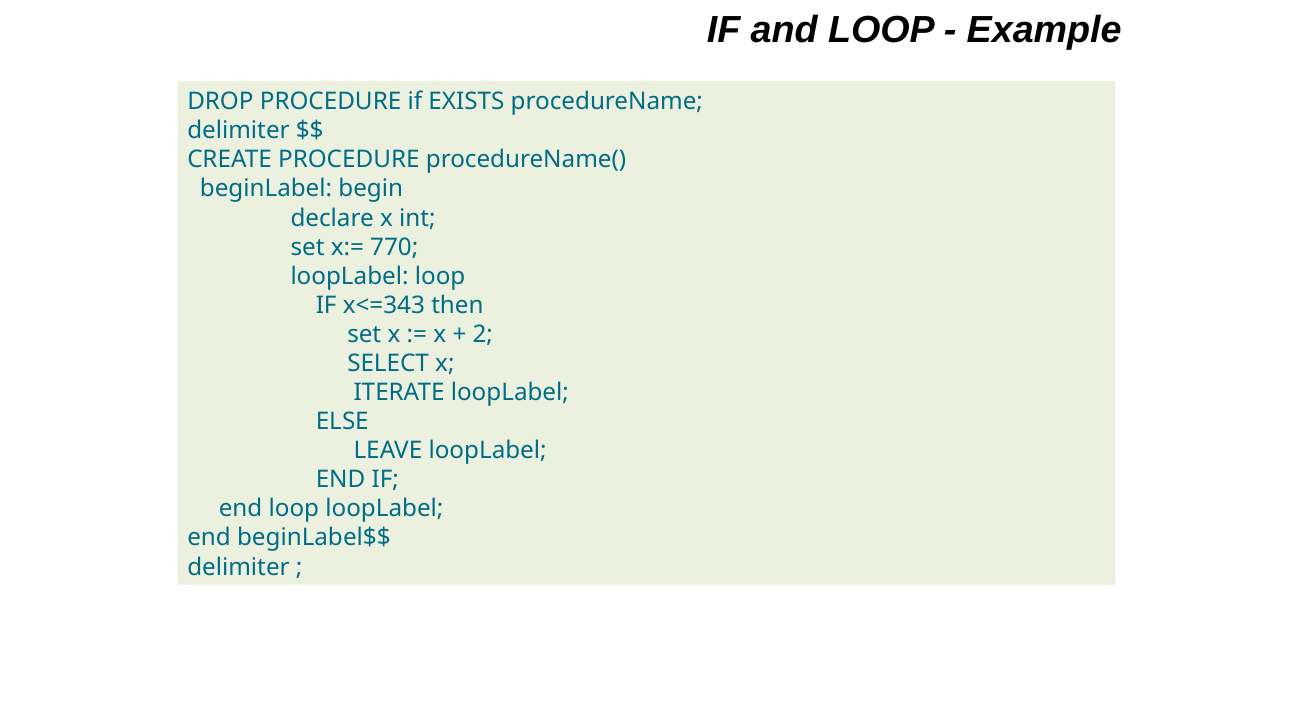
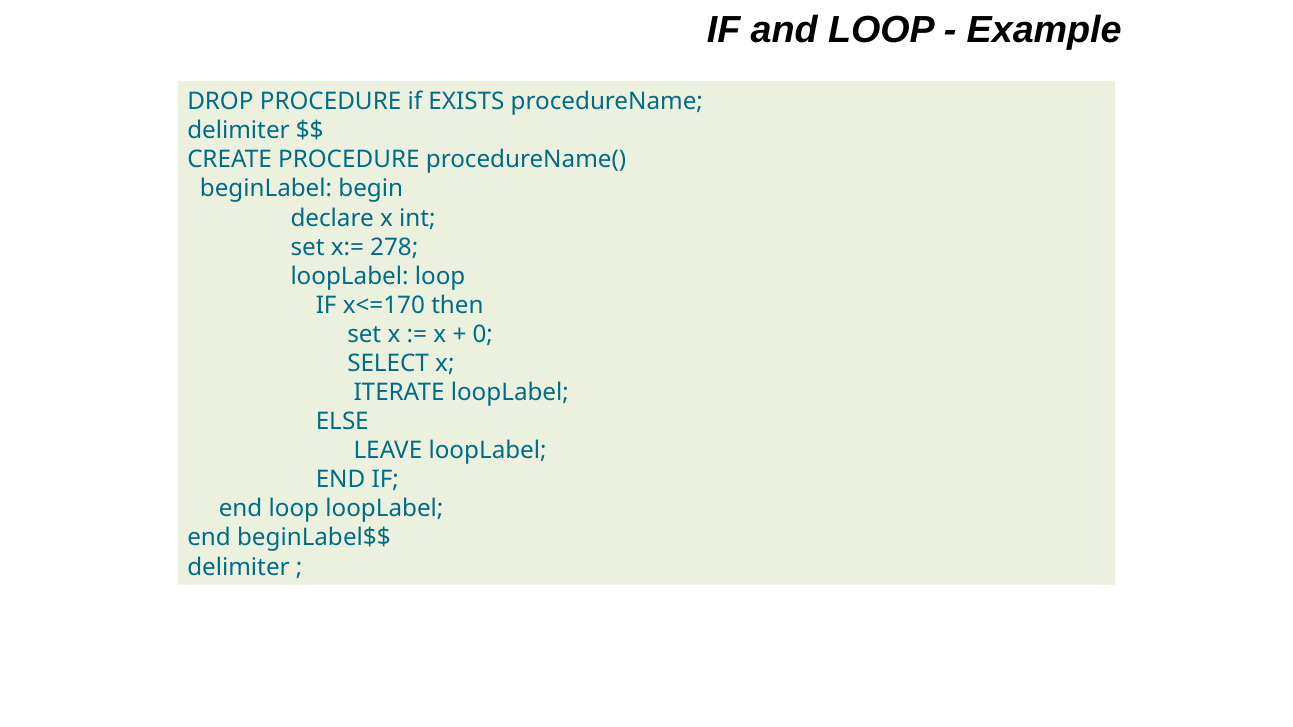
770: 770 -> 278
x<=343: x<=343 -> x<=170
2: 2 -> 0
